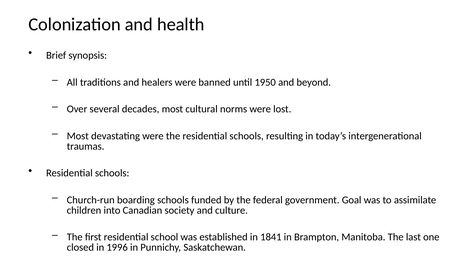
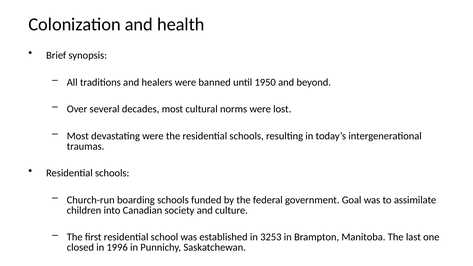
1841: 1841 -> 3253
